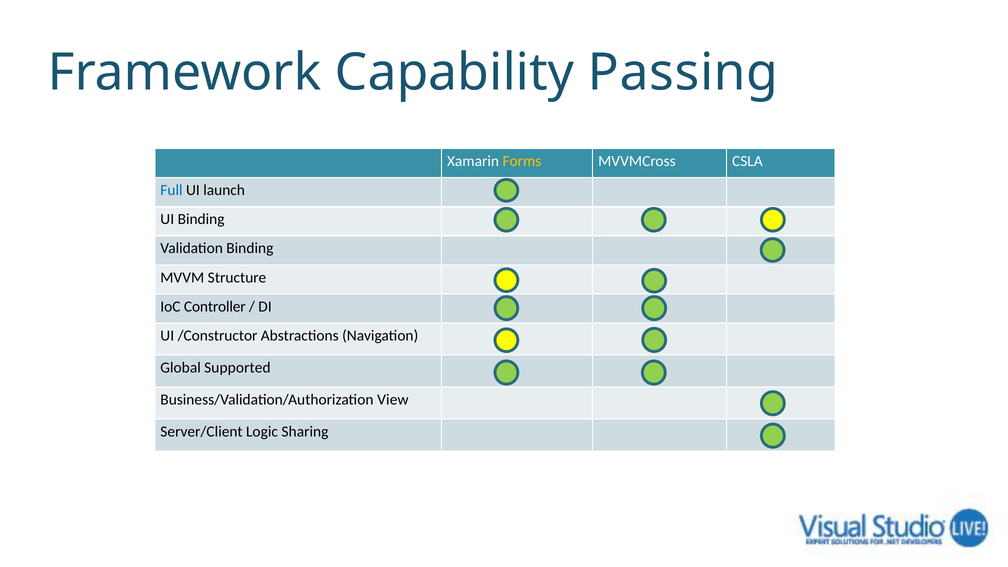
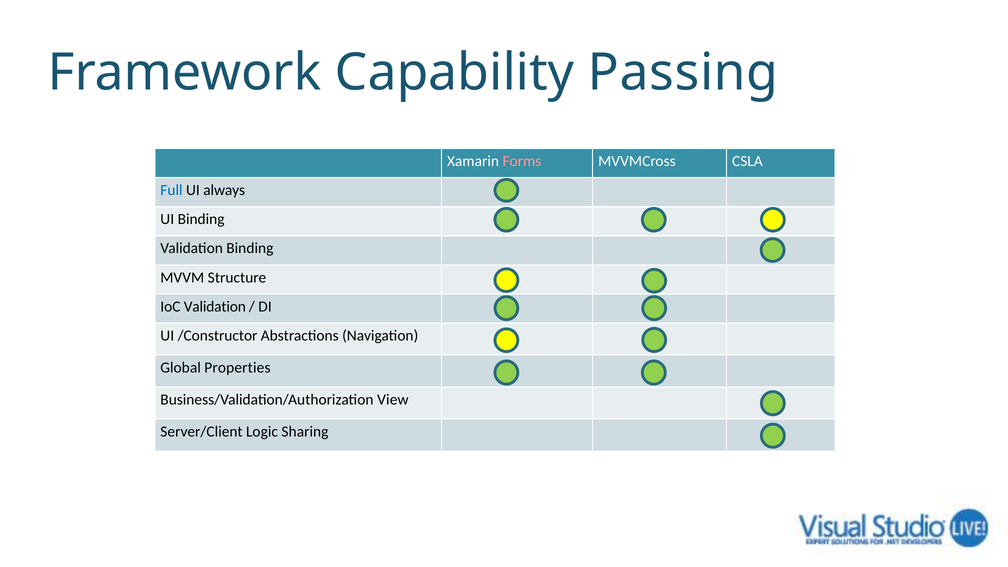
Forms colour: yellow -> pink
launch: launch -> always
IoC Controller: Controller -> Validation
Supported: Supported -> Properties
